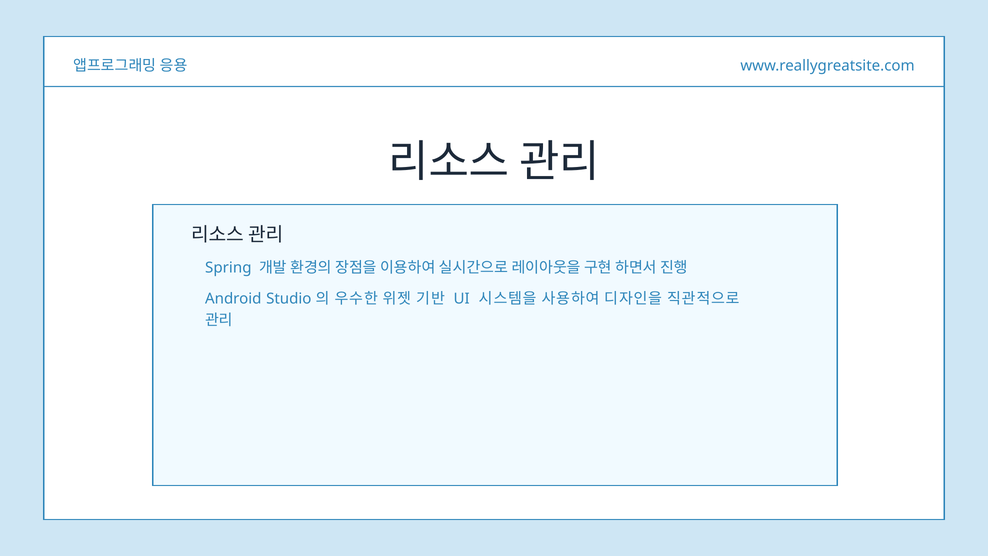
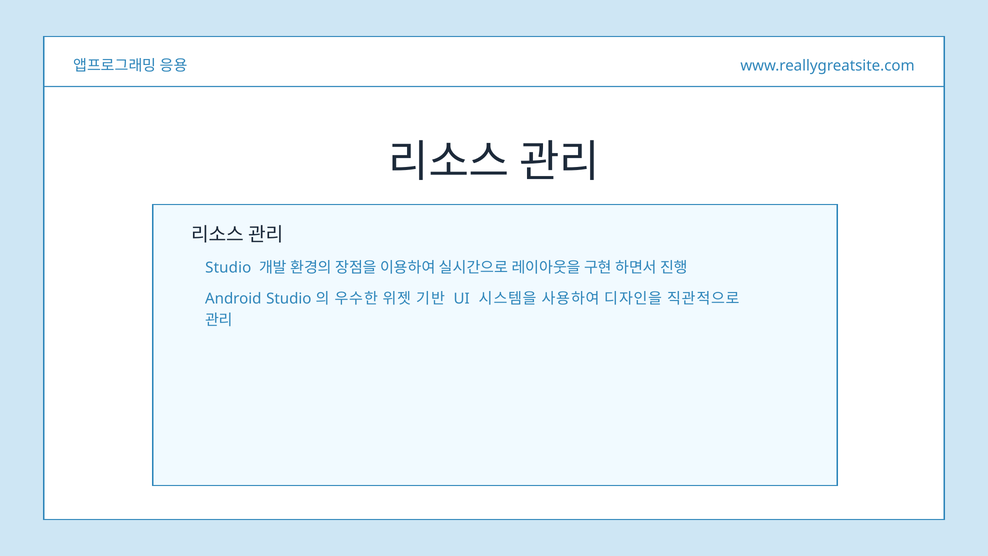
Spring at (228, 268): Spring -> Studio
